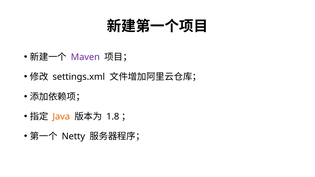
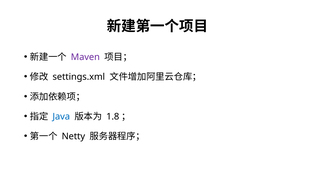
Java colour: orange -> blue
